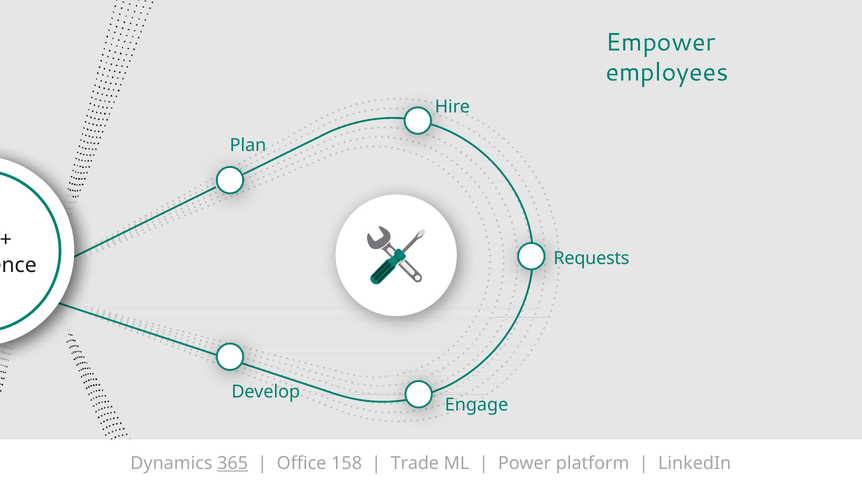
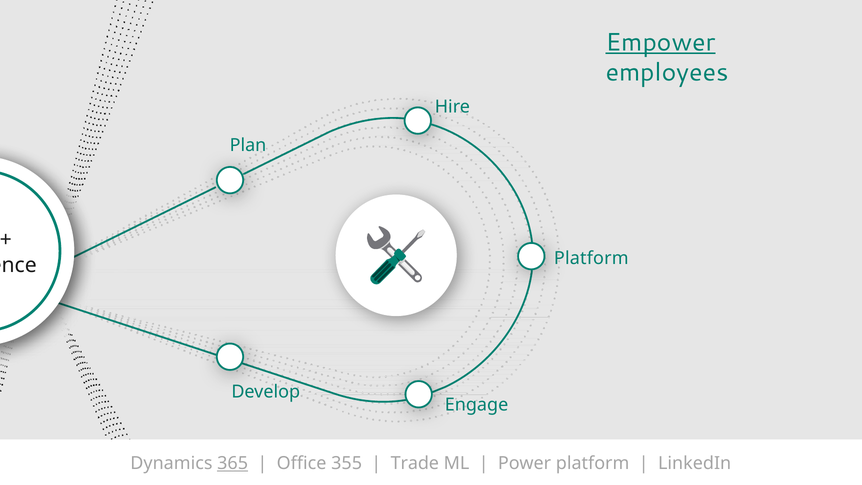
Empower underline: none -> present
Requests at (591, 258): Requests -> Platform
158: 158 -> 355
